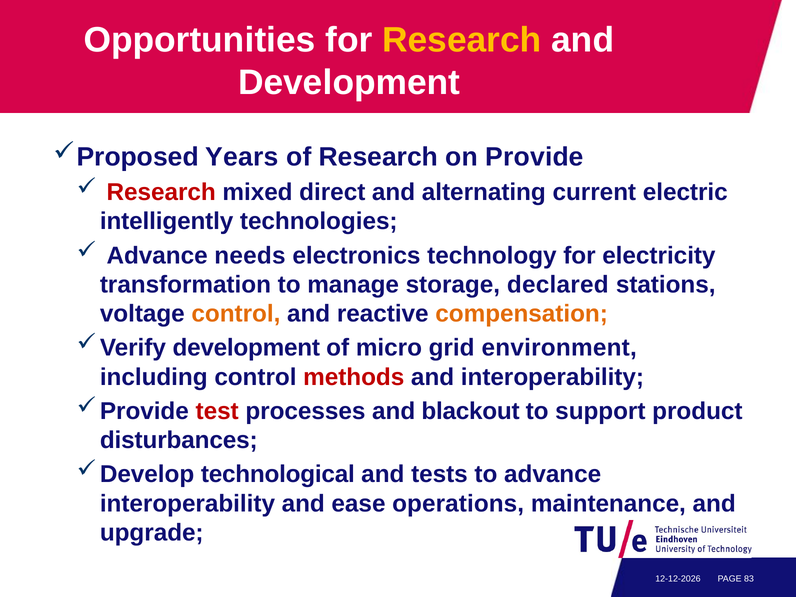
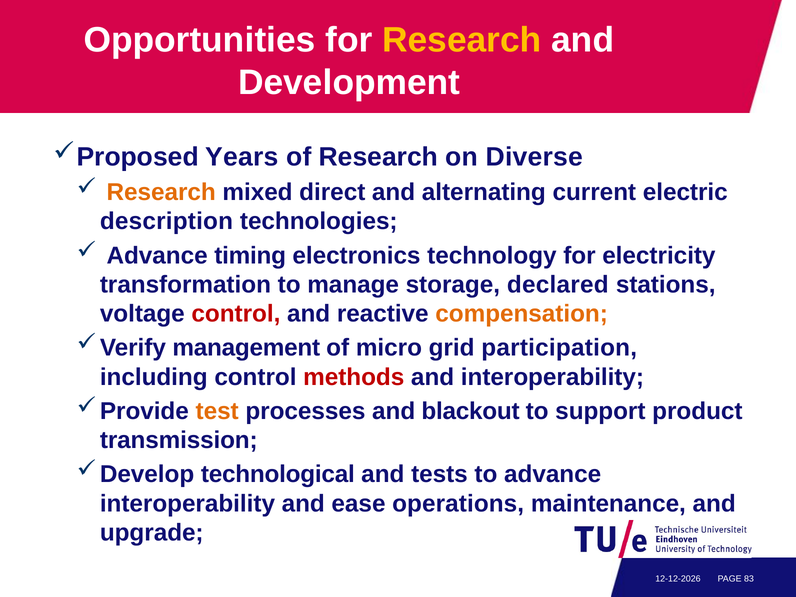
Provide: Provide -> Diverse
Research at (161, 192) colour: red -> orange
intelligently: intelligently -> description
needs: needs -> timing
control at (236, 314) colour: orange -> red
development at (246, 348): development -> management
environment: environment -> participation
test colour: red -> orange
disturbances: disturbances -> transmission
